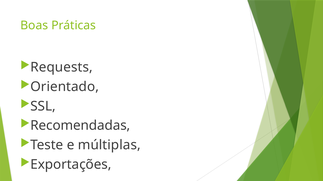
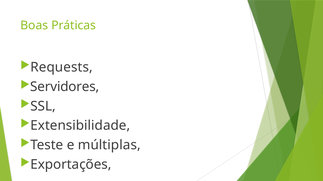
Orientado: Orientado -> Servidores
Recomendadas: Recomendadas -> Extensibilidade
